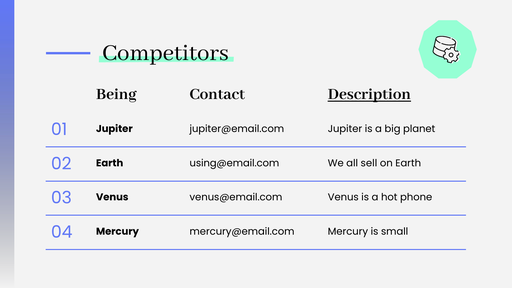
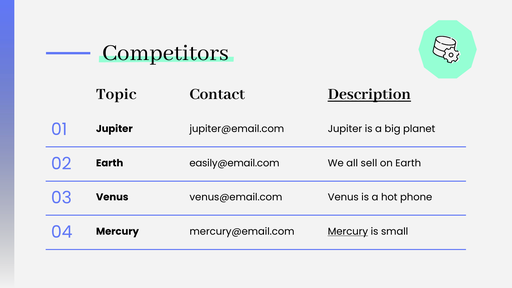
Being: Being -> Topic
using@email.com: using@email.com -> easily@email.com
Mercury at (348, 232) underline: none -> present
